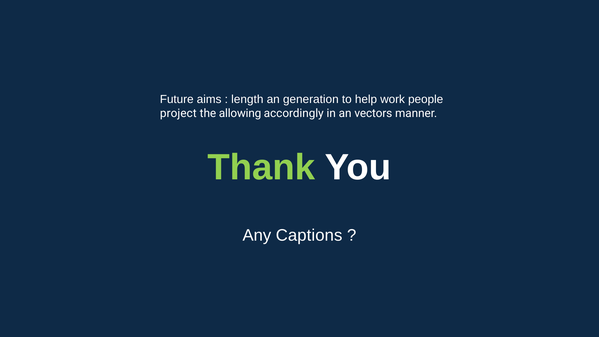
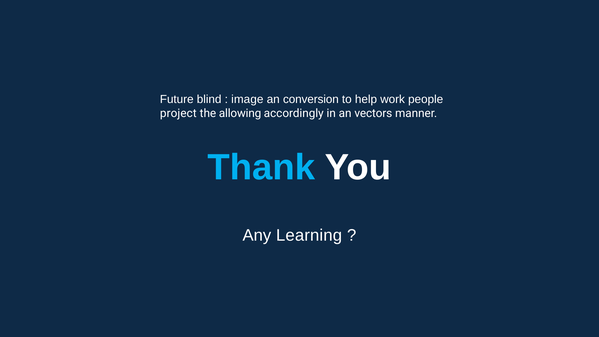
aims: aims -> blind
length: length -> image
generation: generation -> conversion
Thank colour: light green -> light blue
Captions: Captions -> Learning
